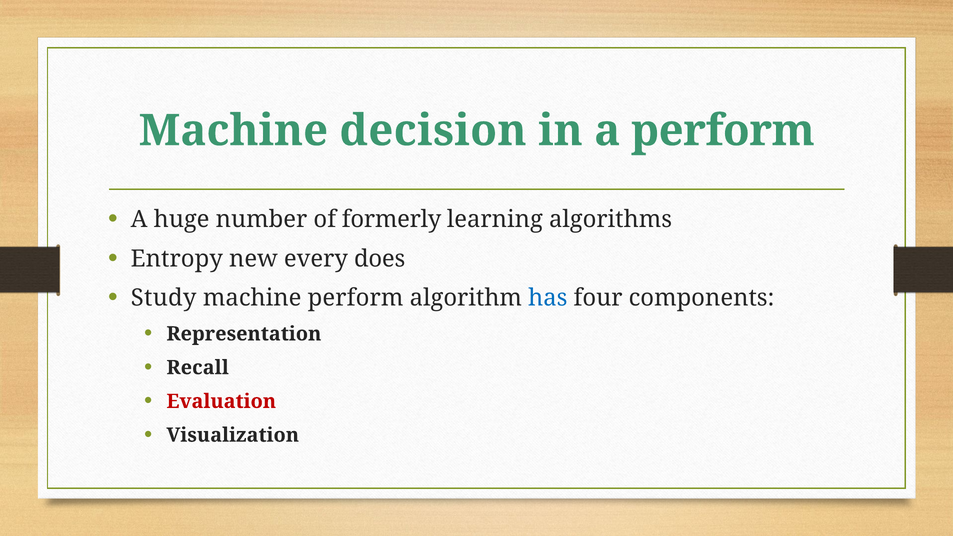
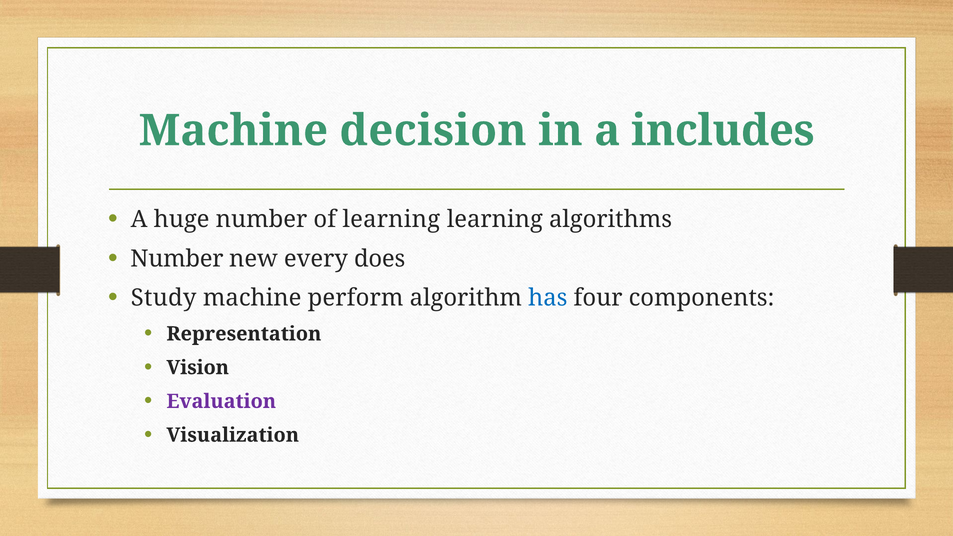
a perform: perform -> includes
of formerly: formerly -> learning
Entropy at (177, 259): Entropy -> Number
Recall: Recall -> Vision
Evaluation colour: red -> purple
